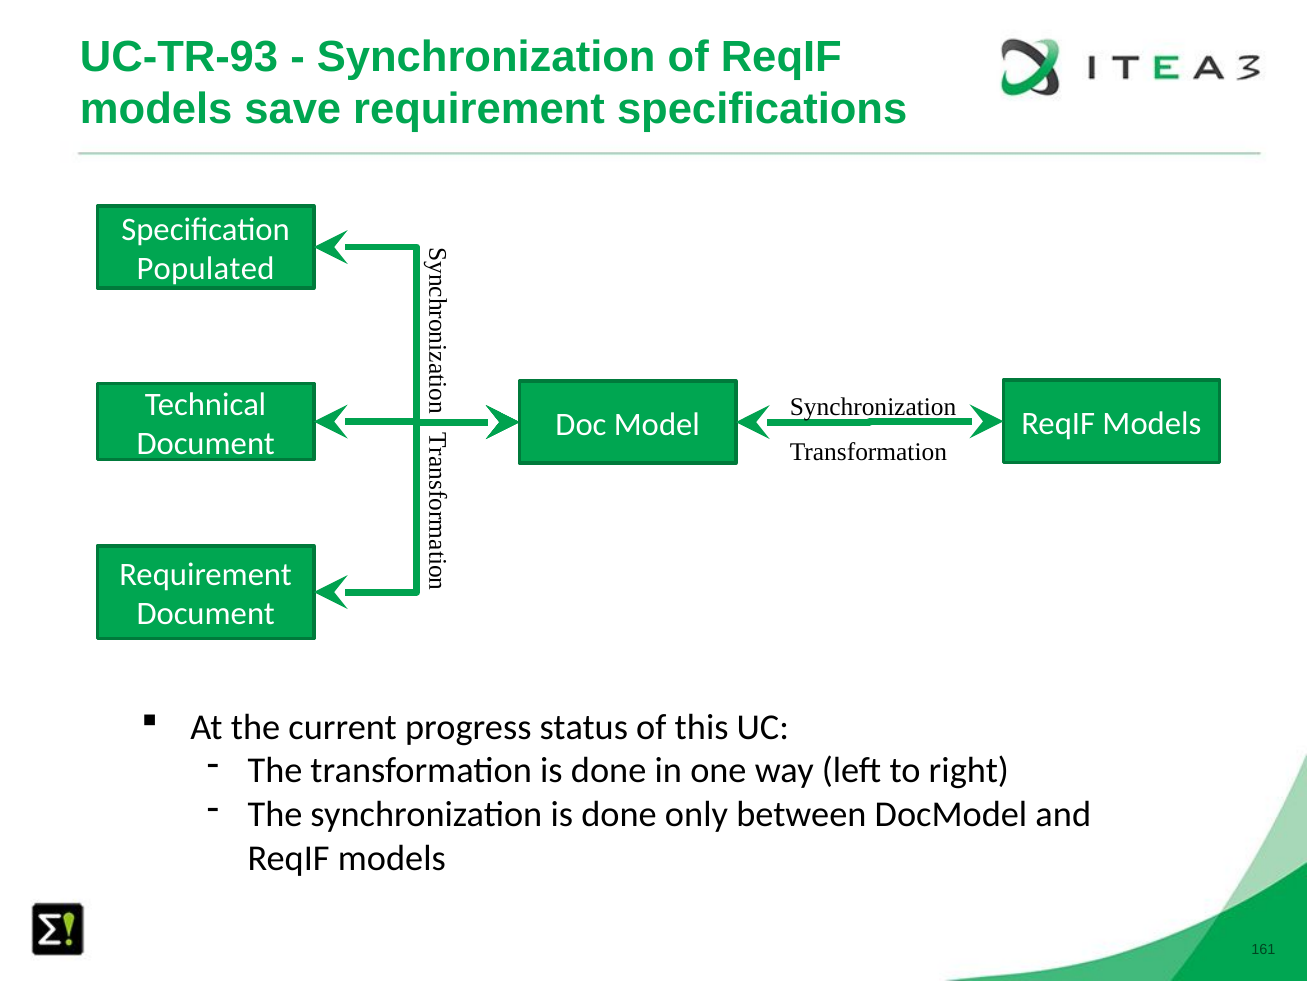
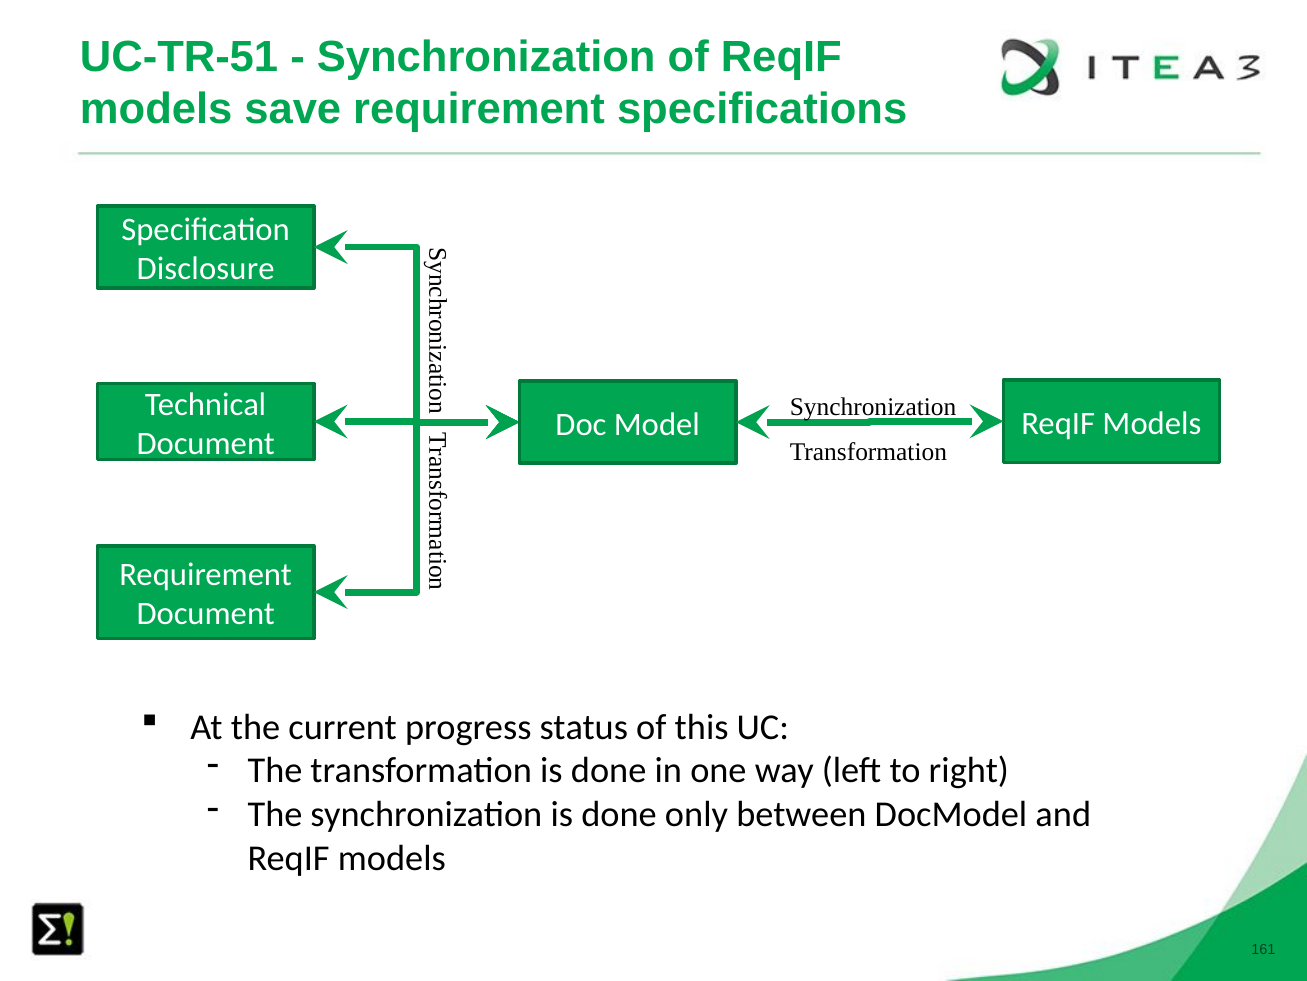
UC-TR-93: UC-TR-93 -> UC-TR-51
Populated: Populated -> Disclosure
